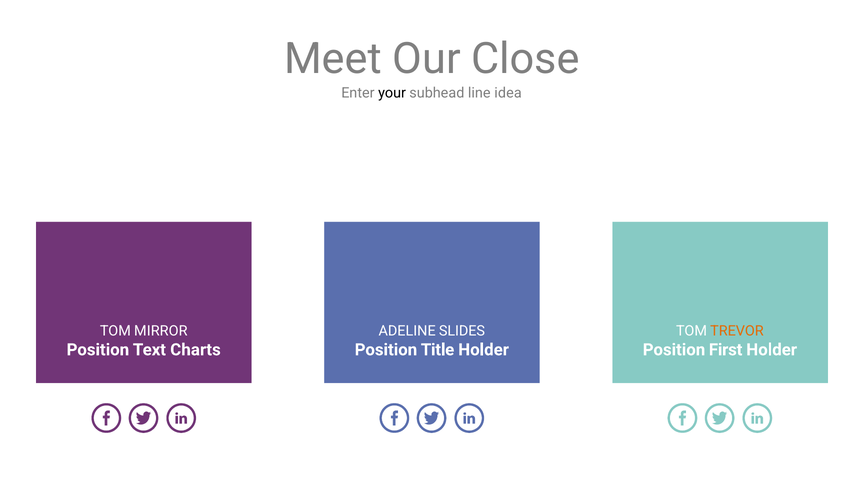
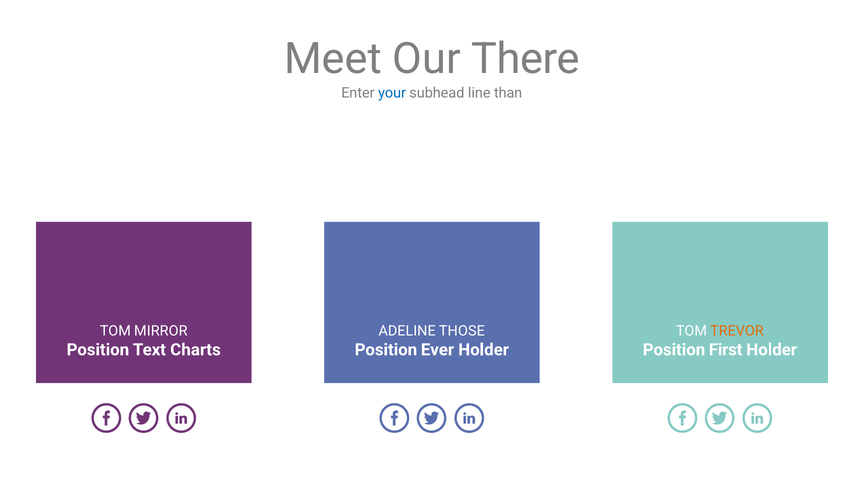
Close: Close -> There
your colour: black -> blue
idea: idea -> than
SLIDES: SLIDES -> THOSE
Title: Title -> Ever
